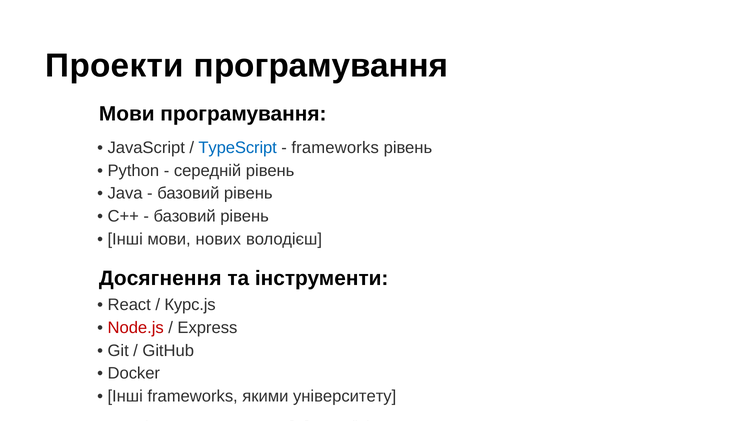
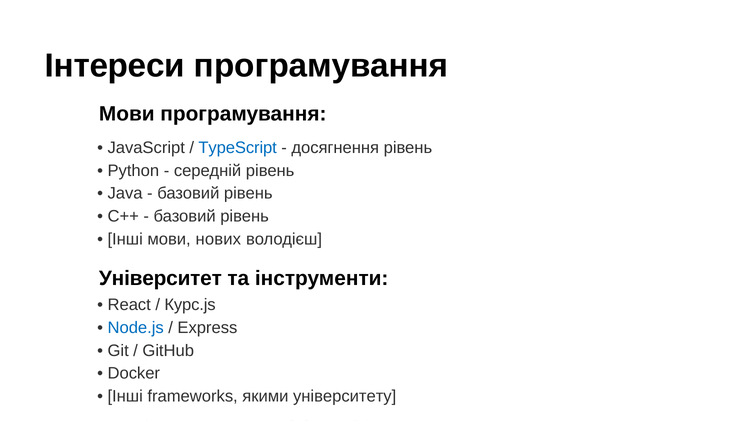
Проекти: Проекти -> Інтереси
frameworks at (335, 148): frameworks -> досягнення
Досягнення: Досягнення -> Університет
Node.js colour: red -> blue
